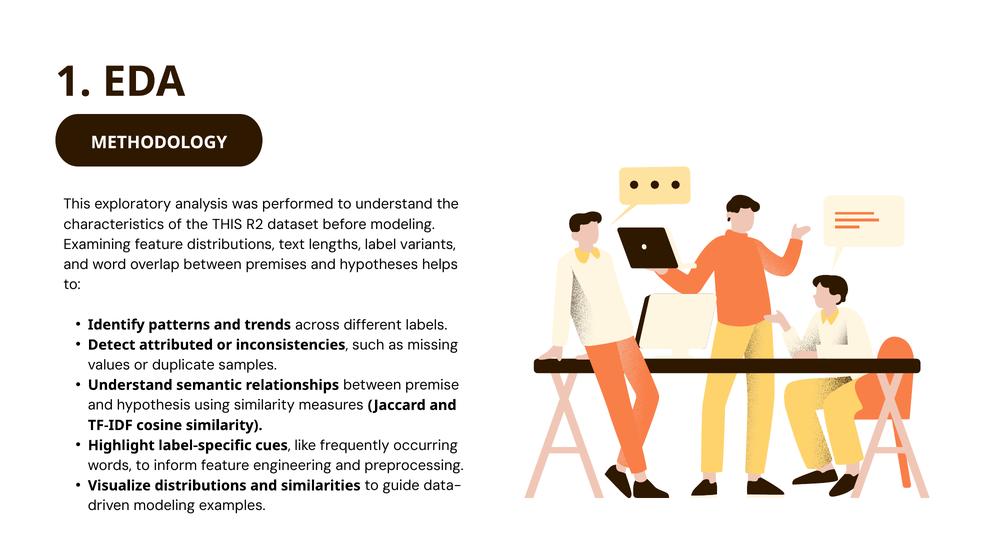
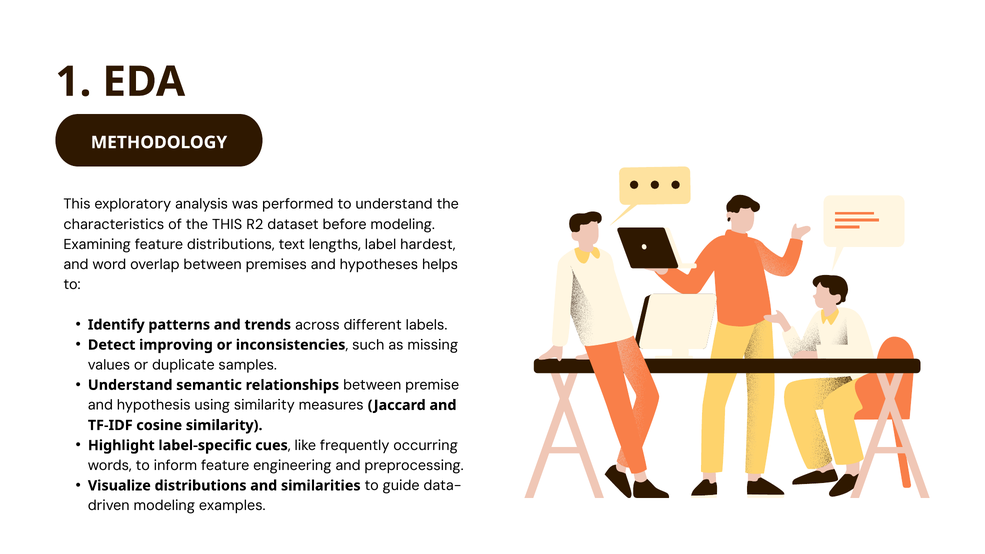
variants: variants -> hardest
attributed: attributed -> improving
